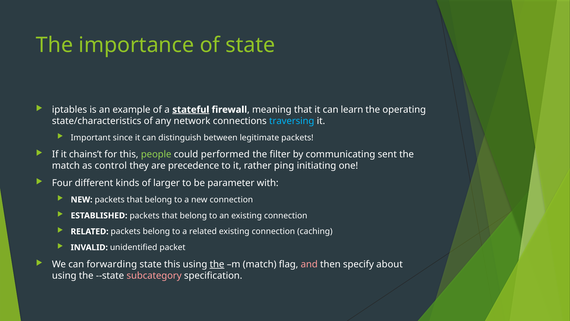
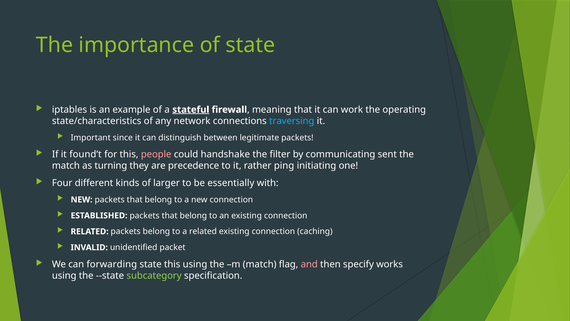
learn: learn -> work
chains’t: chains’t -> found’t
people colour: light green -> pink
performed: performed -> handshake
control: control -> turning
parameter: parameter -> essentially
the at (217, 264) underline: present -> none
about: about -> works
subcategory colour: pink -> light green
